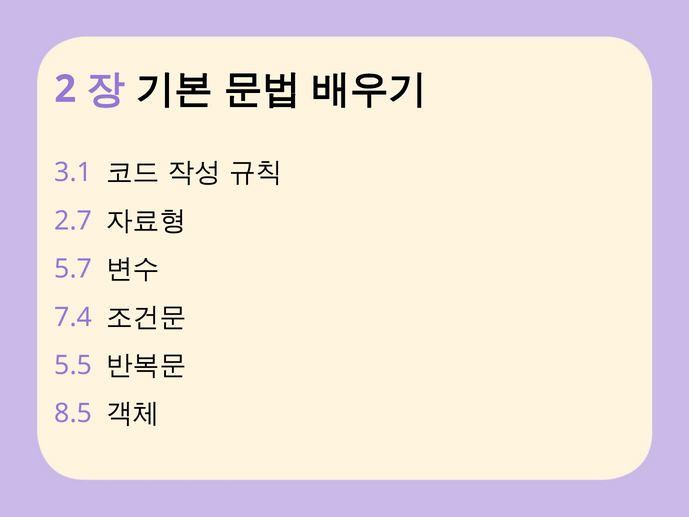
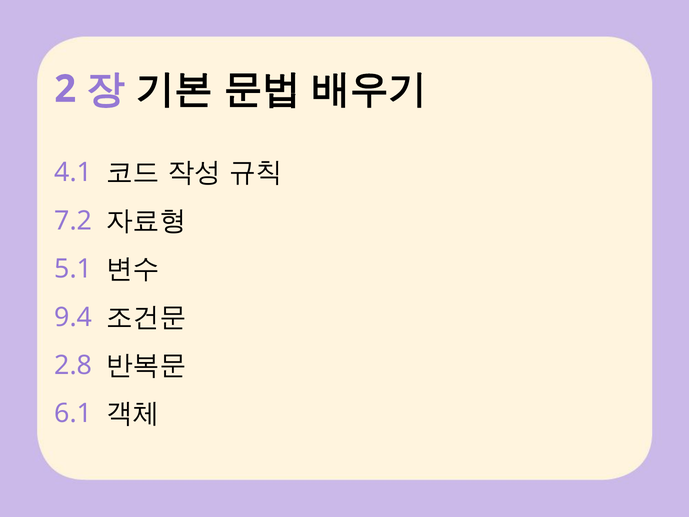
3.1: 3.1 -> 4.1
2.7: 2.7 -> 7.2
5.7: 5.7 -> 5.1
7.4: 7.4 -> 9.4
5.5: 5.5 -> 2.8
8.5: 8.5 -> 6.1
